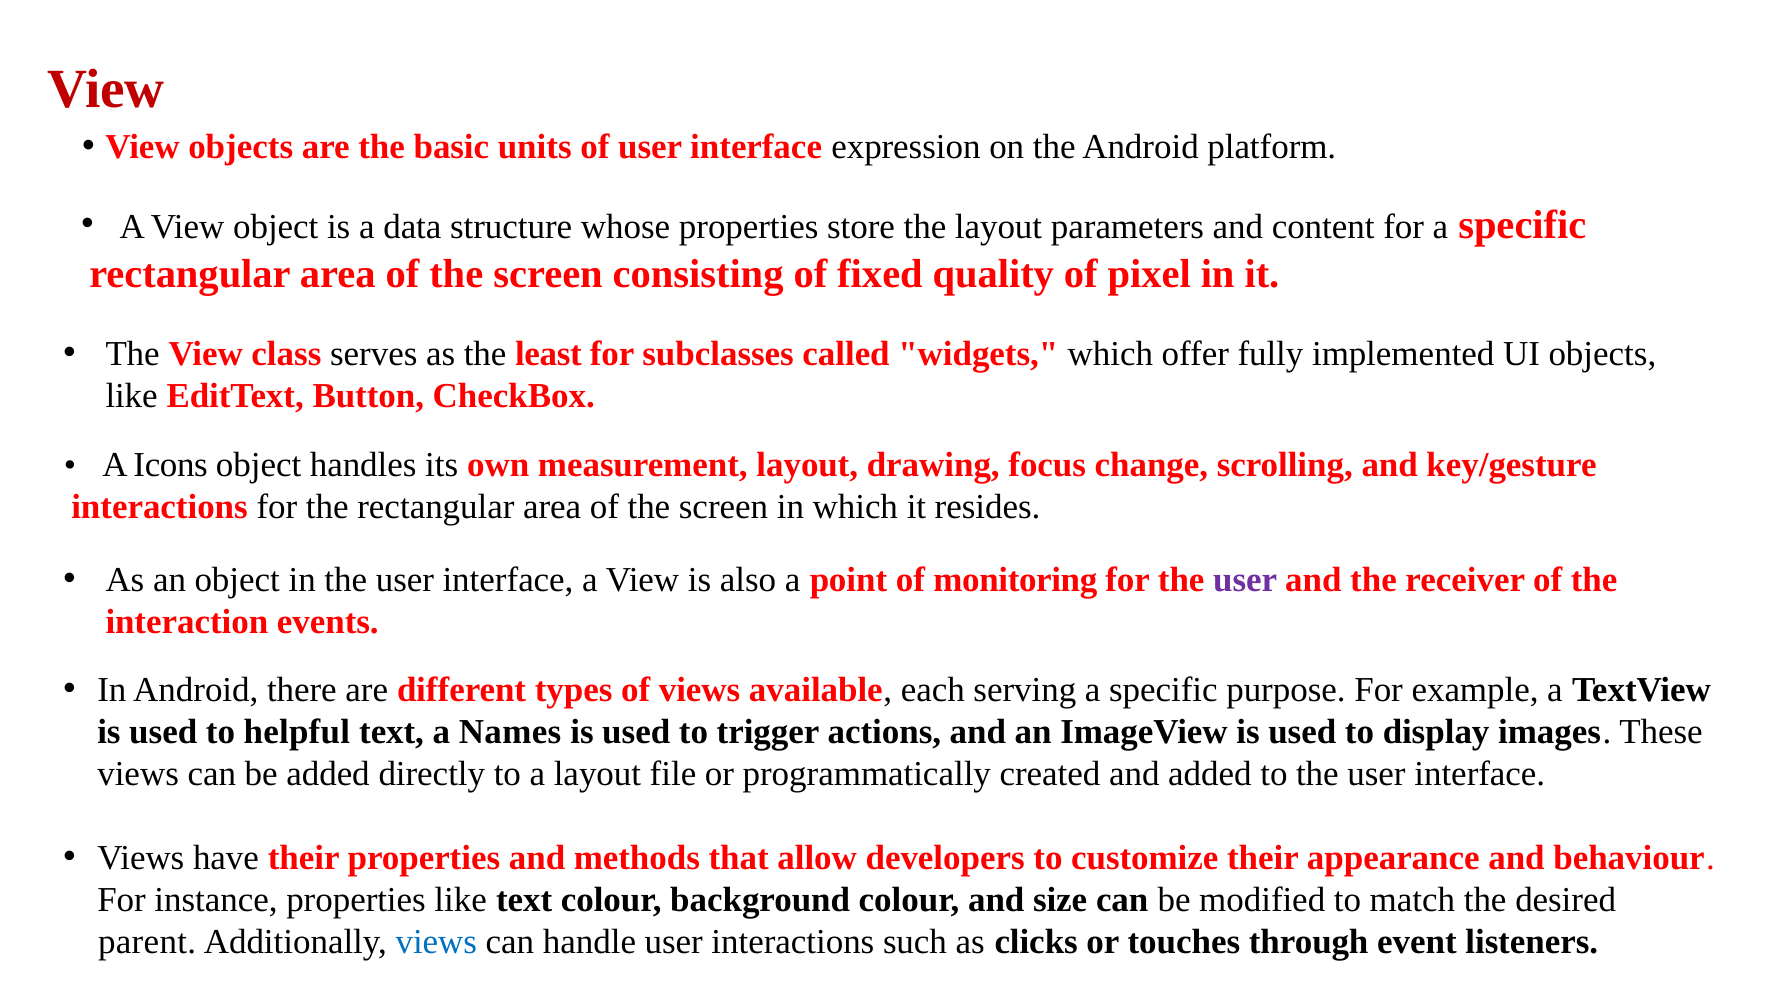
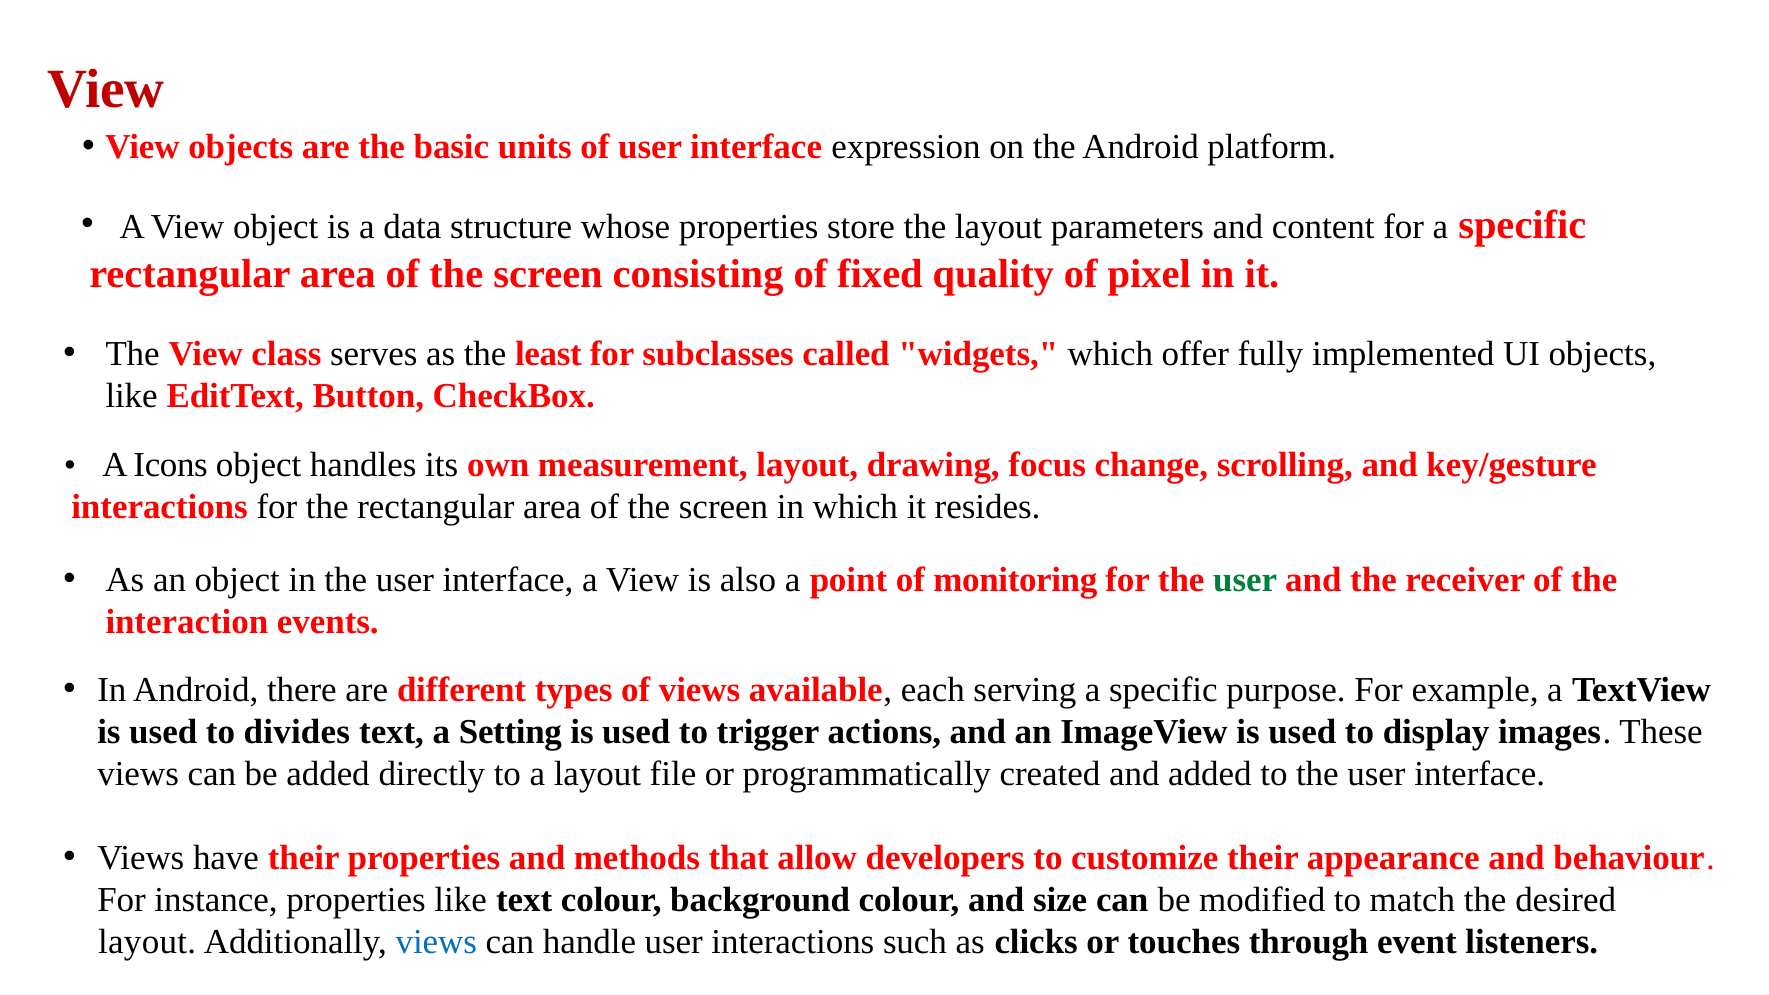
user at (1245, 580) colour: purple -> green
helpful: helpful -> divides
Names: Names -> Setting
parent at (147, 942): parent -> layout
